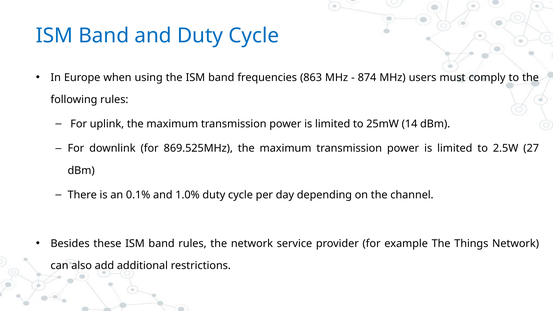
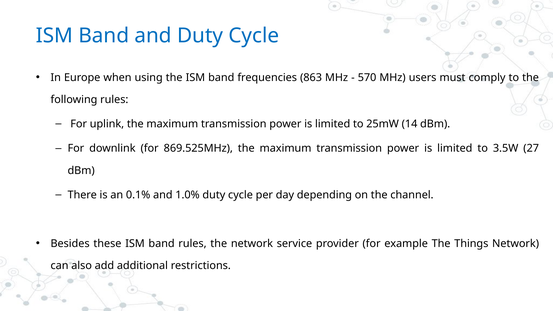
874: 874 -> 570
2.5W: 2.5W -> 3.5W
